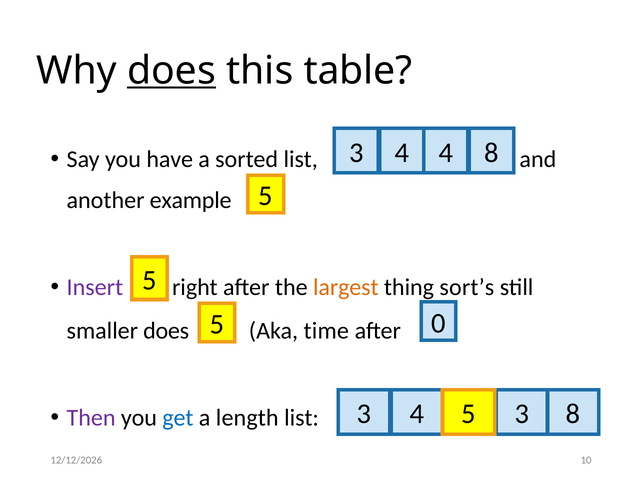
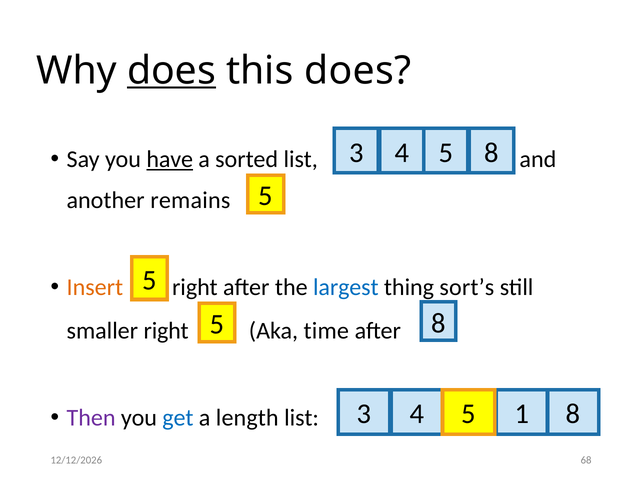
this table: table -> does
3 4: 4 -> 5
have underline: none -> present
example: example -> remains
Insert colour: purple -> orange
largest colour: orange -> blue
0 at (438, 323): 0 -> 8
smaller does: does -> right
3 3: 3 -> 1
10: 10 -> 68
